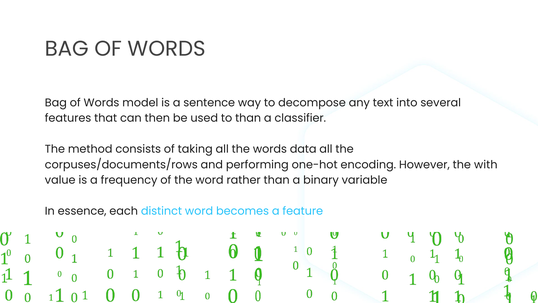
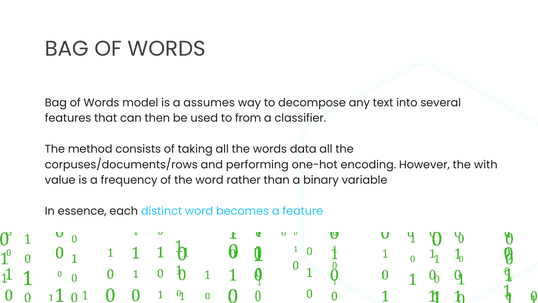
sentence: sentence -> assumes
to than: than -> from
